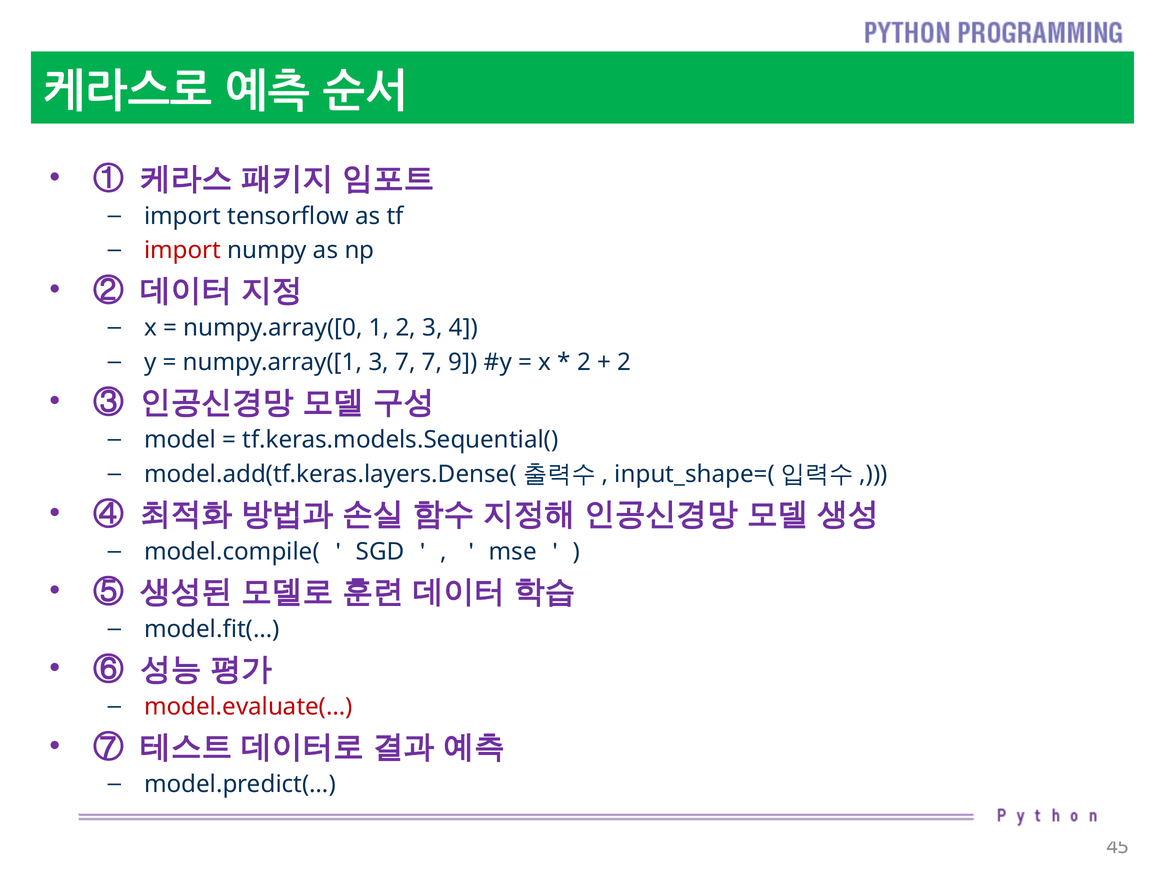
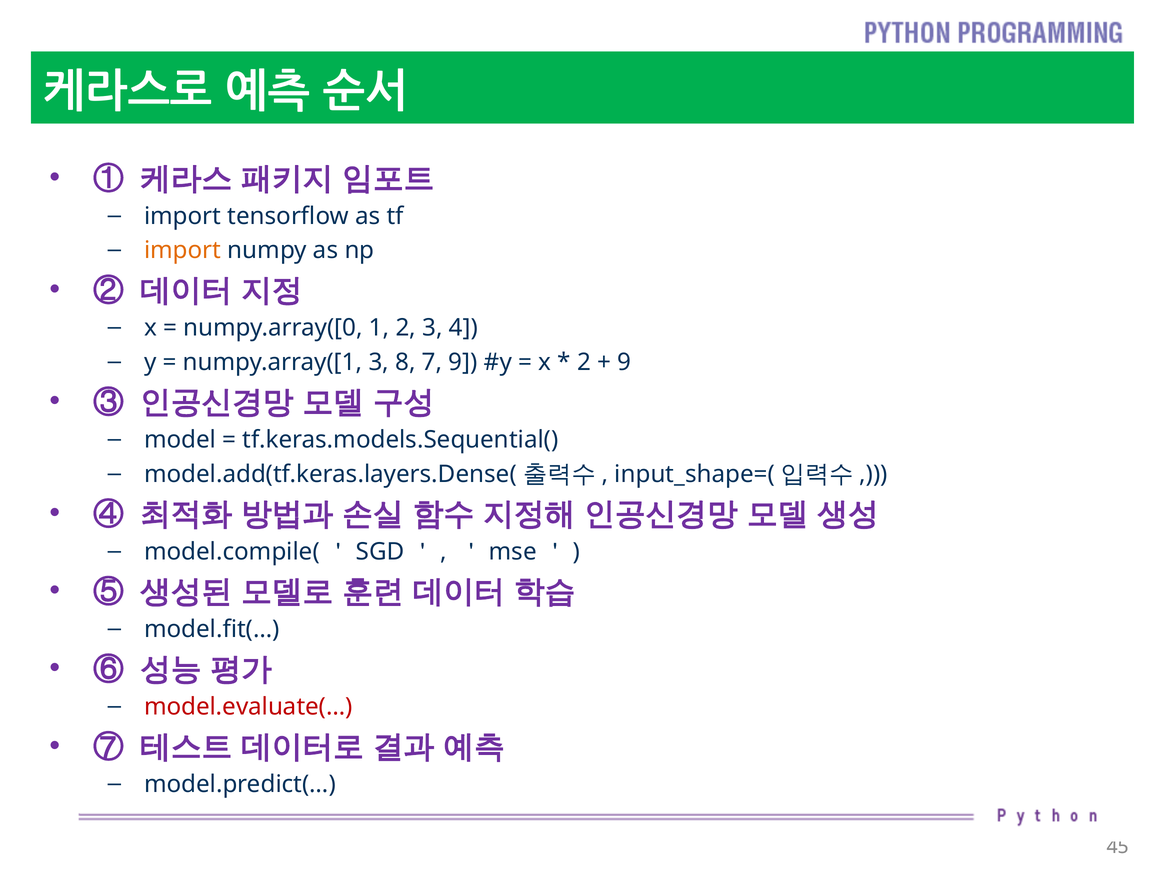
import at (183, 250) colour: red -> orange
3 7: 7 -> 8
2 at (624, 362): 2 -> 9
